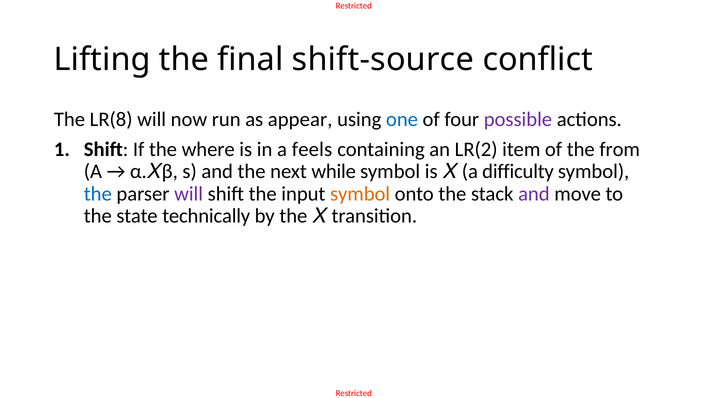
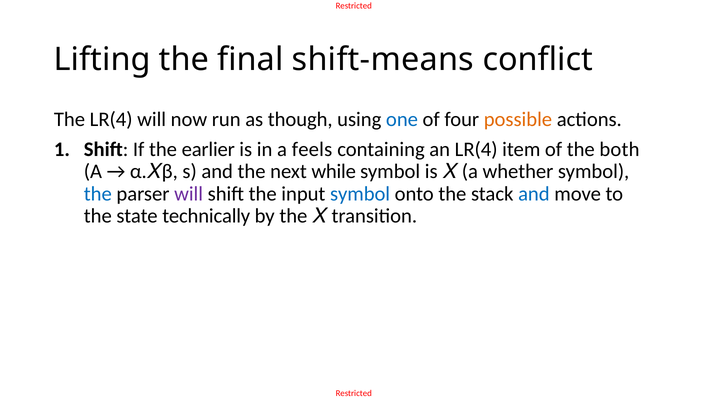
shift-source: shift-source -> shift-means
The LR(8: LR(8 -> LR(4
appear: appear -> though
possible colour: purple -> orange
where: where -> earlier
an LR(2: LR(2 -> LR(4
from: from -> both
difficulty: difficulty -> whether
symbol at (360, 194) colour: orange -> blue
and at (534, 194) colour: purple -> blue
